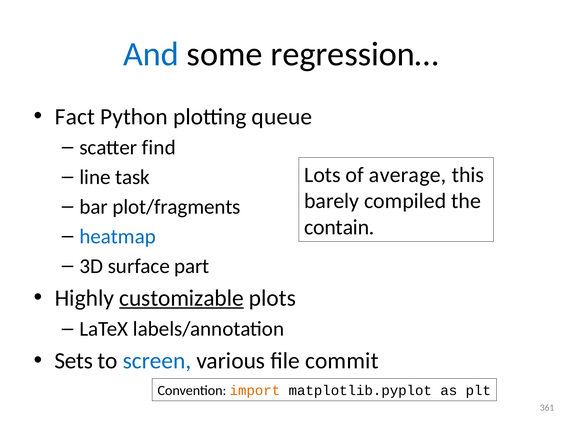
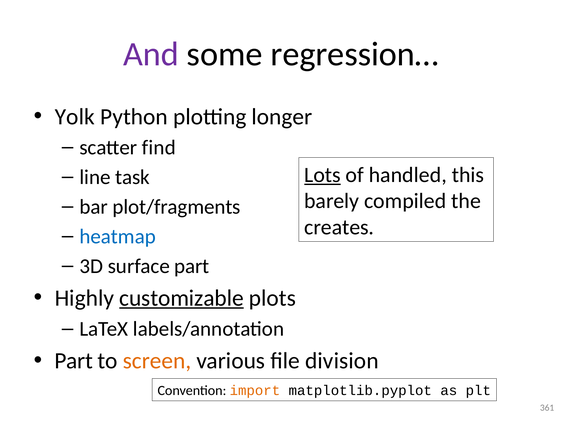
And colour: blue -> purple
Fact: Fact -> Yolk
queue: queue -> longer
Lots underline: none -> present
average: average -> handled
contain: contain -> creates
Sets at (74, 361): Sets -> Part
screen colour: blue -> orange
commit: commit -> division
